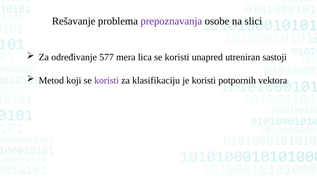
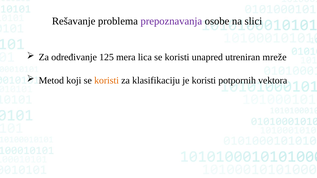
577: 577 -> 125
sastoji: sastoji -> mreže
koristi at (107, 80) colour: purple -> orange
